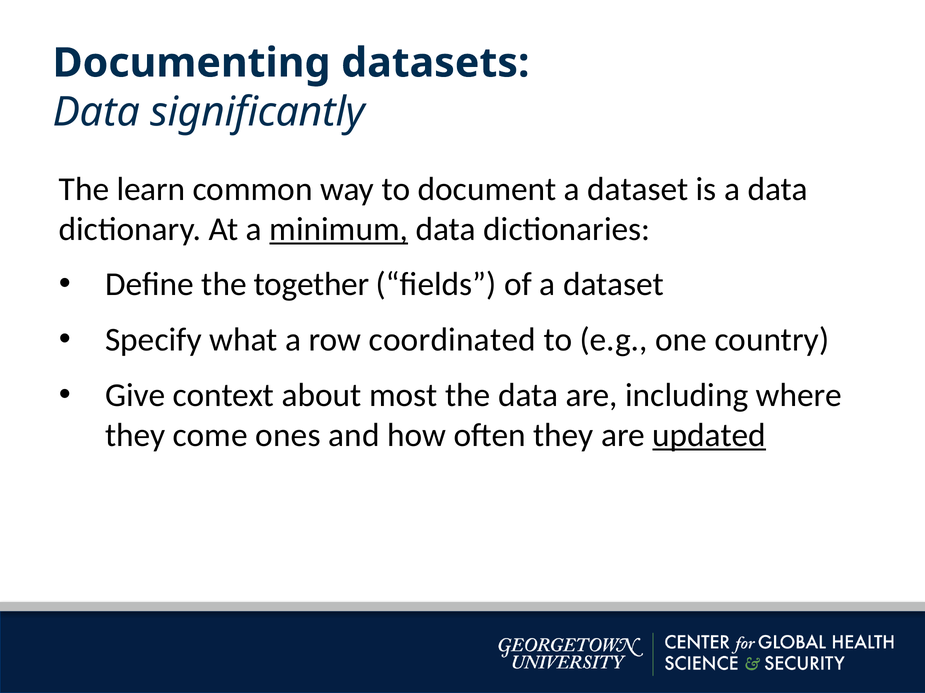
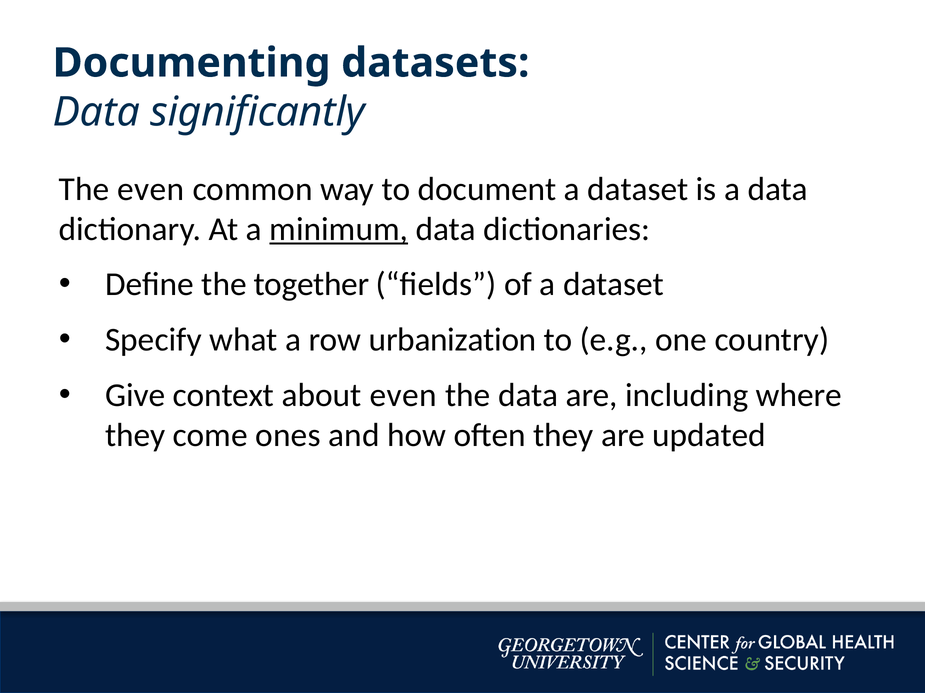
The learn: learn -> even
coordinated: coordinated -> urbanization
about most: most -> even
updated underline: present -> none
